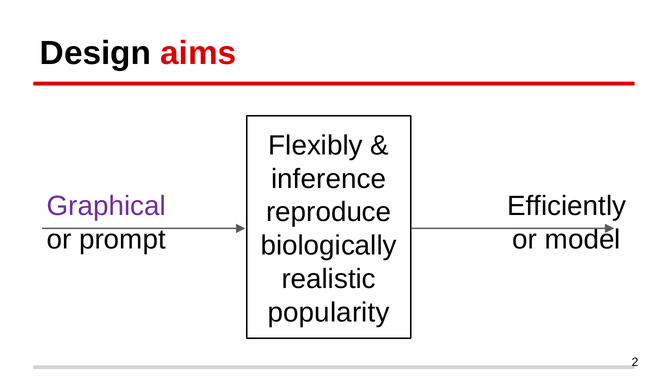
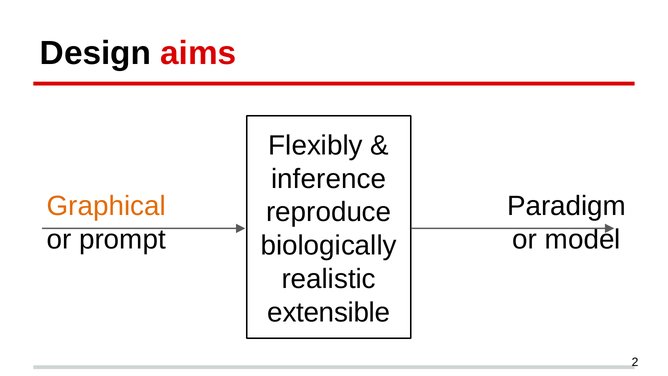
Graphical colour: purple -> orange
Efficiently: Efficiently -> Paradigm
popularity: popularity -> extensible
